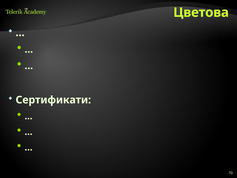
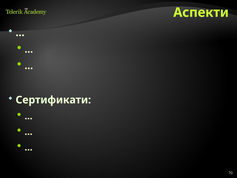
Цветова: Цветова -> Аспекти
